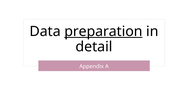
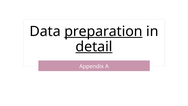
detail underline: none -> present
